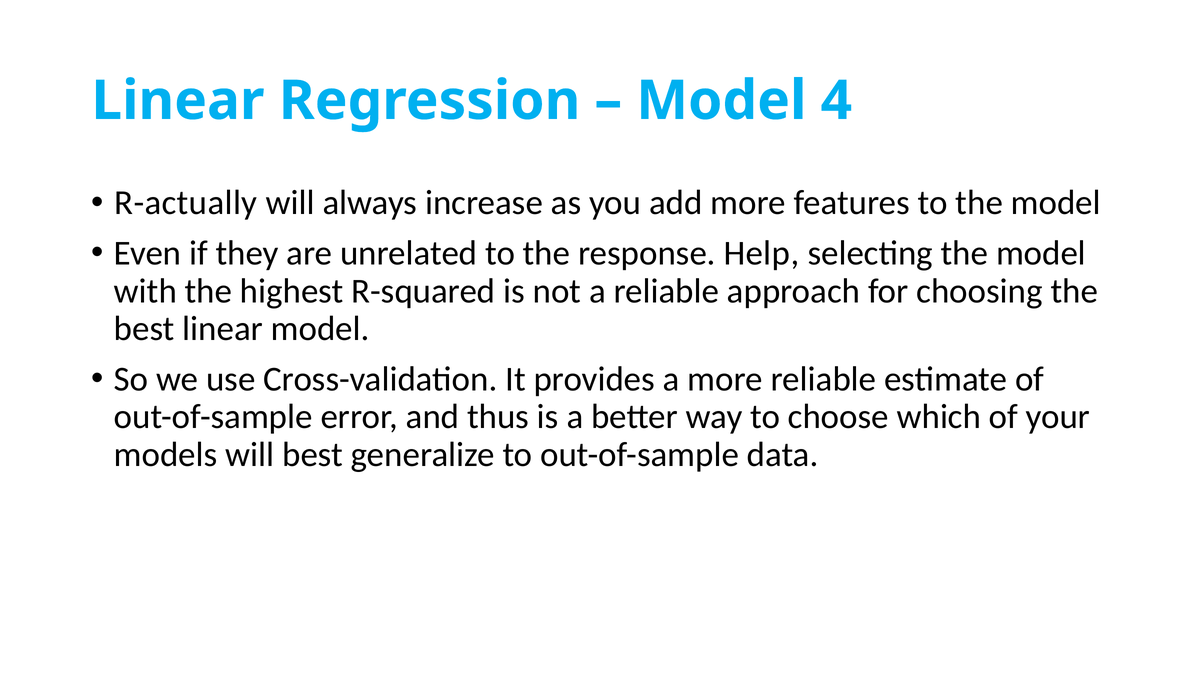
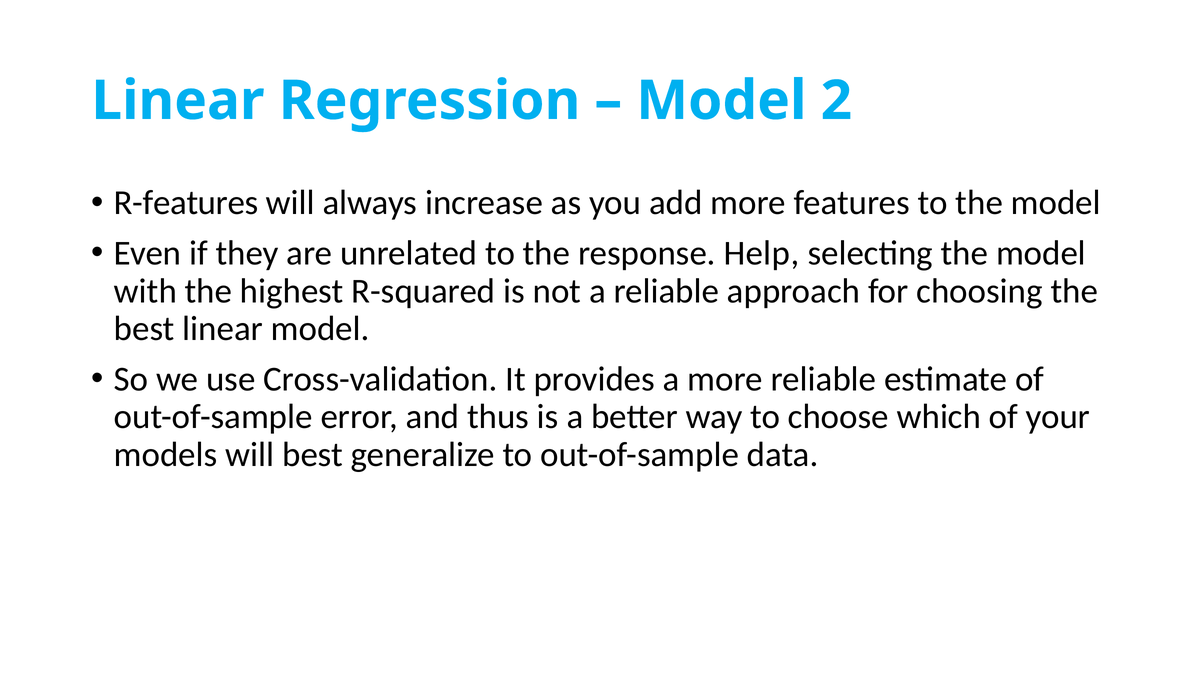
4: 4 -> 2
R-actually: R-actually -> R-features
